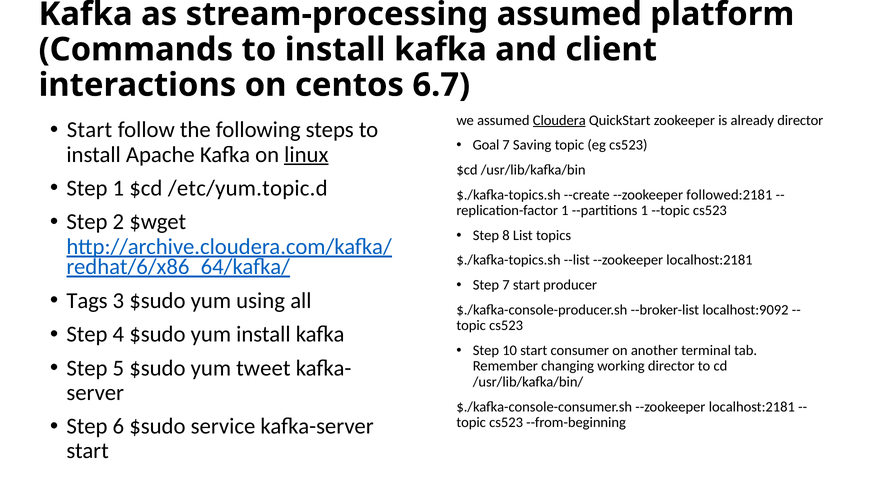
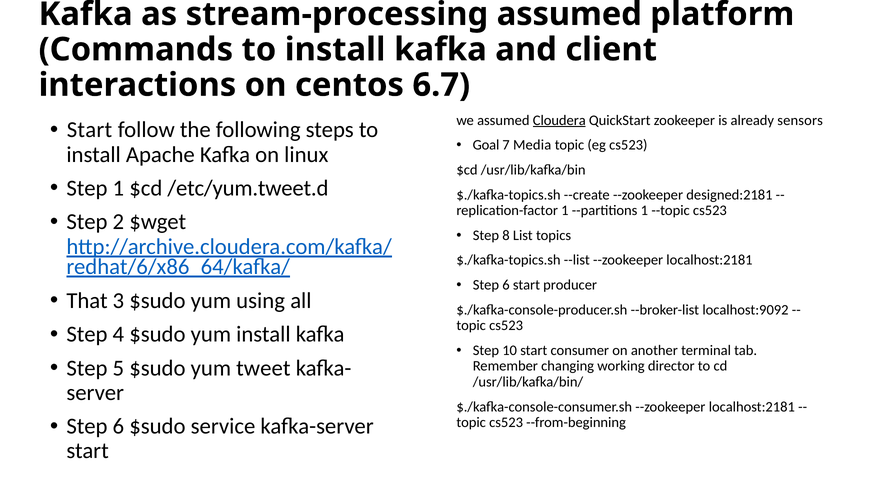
already director: director -> sensors
Saving: Saving -> Media
linux underline: present -> none
/etc/yum.topic.d: /etc/yum.topic.d -> /etc/yum.tweet.d
followed:2181: followed:2181 -> designed:2181
7 at (506, 285): 7 -> 6
Tags: Tags -> That
